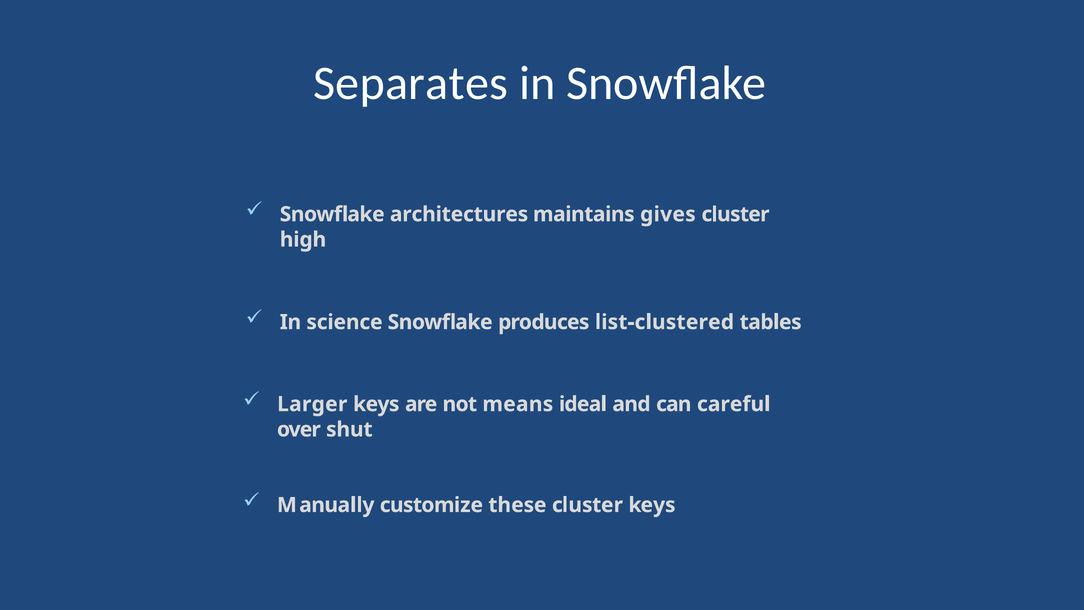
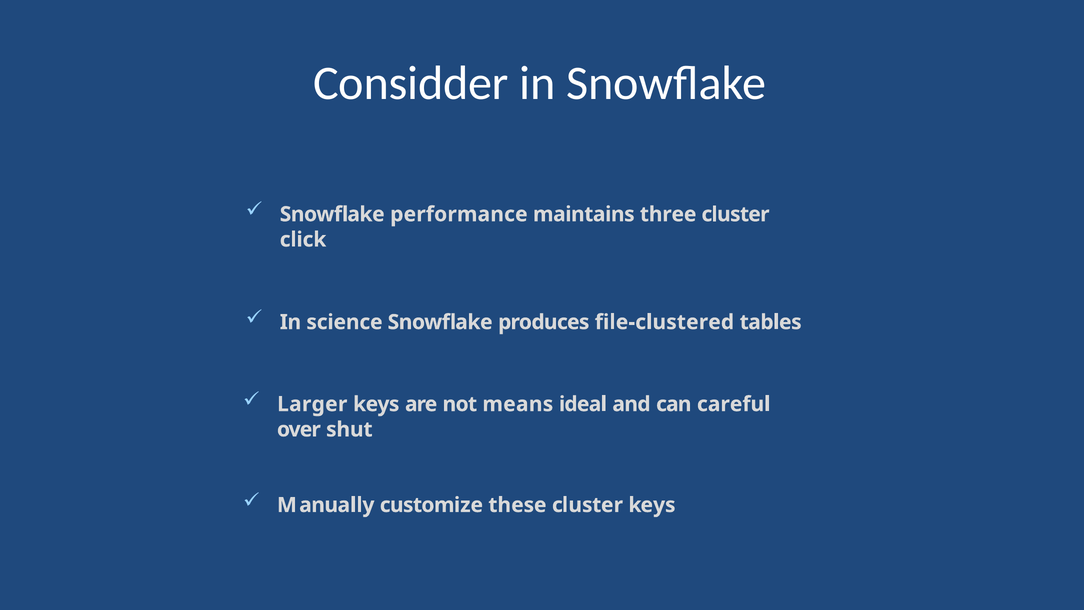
Separates: Separates -> Considder
architectures: architectures -> performance
gives: gives -> three
high: high -> click
list-clustered: list-clustered -> file-clustered
